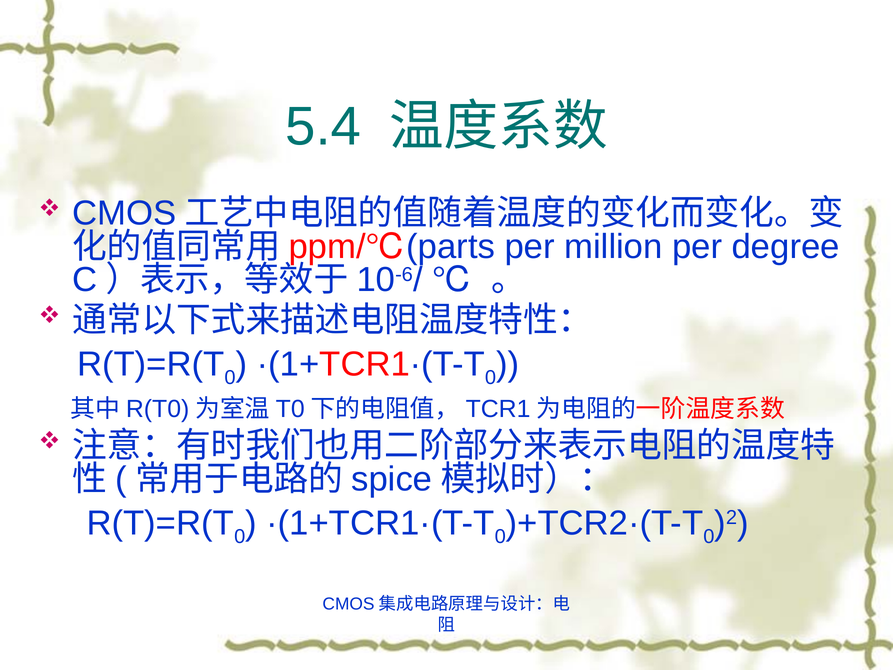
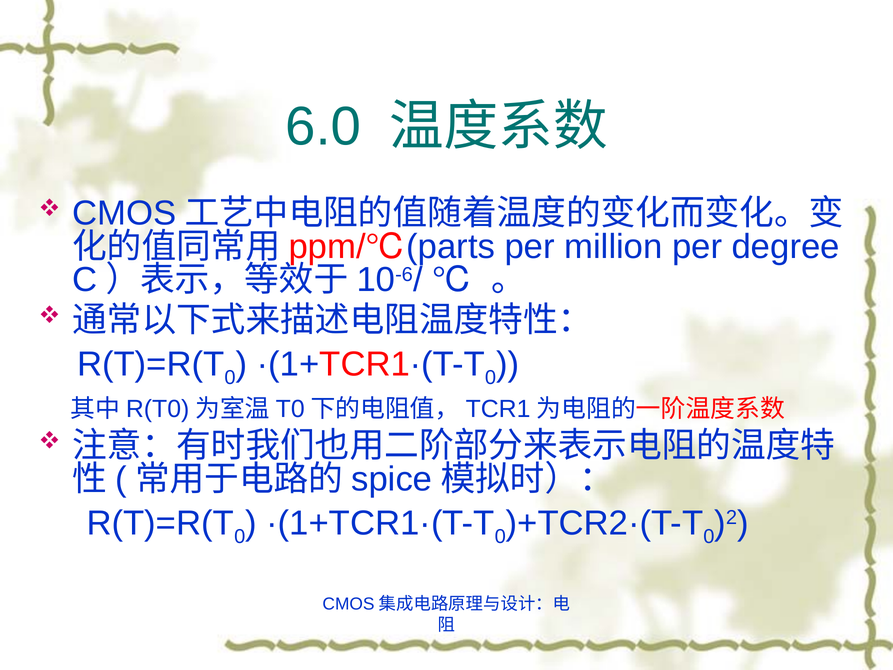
5.4: 5.4 -> 6.0
